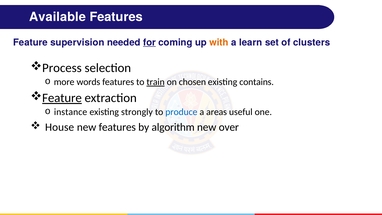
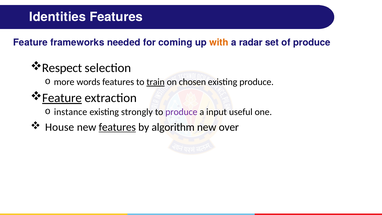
Available: Available -> Identities
supervision: supervision -> frameworks
for underline: present -> none
learn: learn -> radar
of clusters: clusters -> produce
Process: Process -> Respect
existing contains: contains -> produce
produce at (181, 112) colour: blue -> purple
areas: areas -> input
features at (117, 127) underline: none -> present
